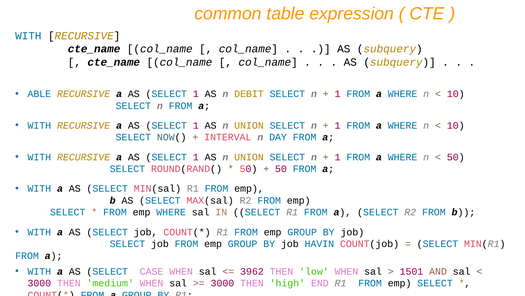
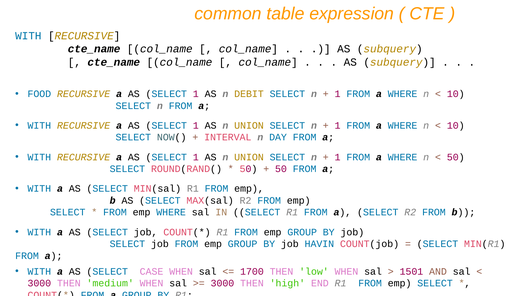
ABLE: ABLE -> FOOD
3962: 3962 -> 1700
